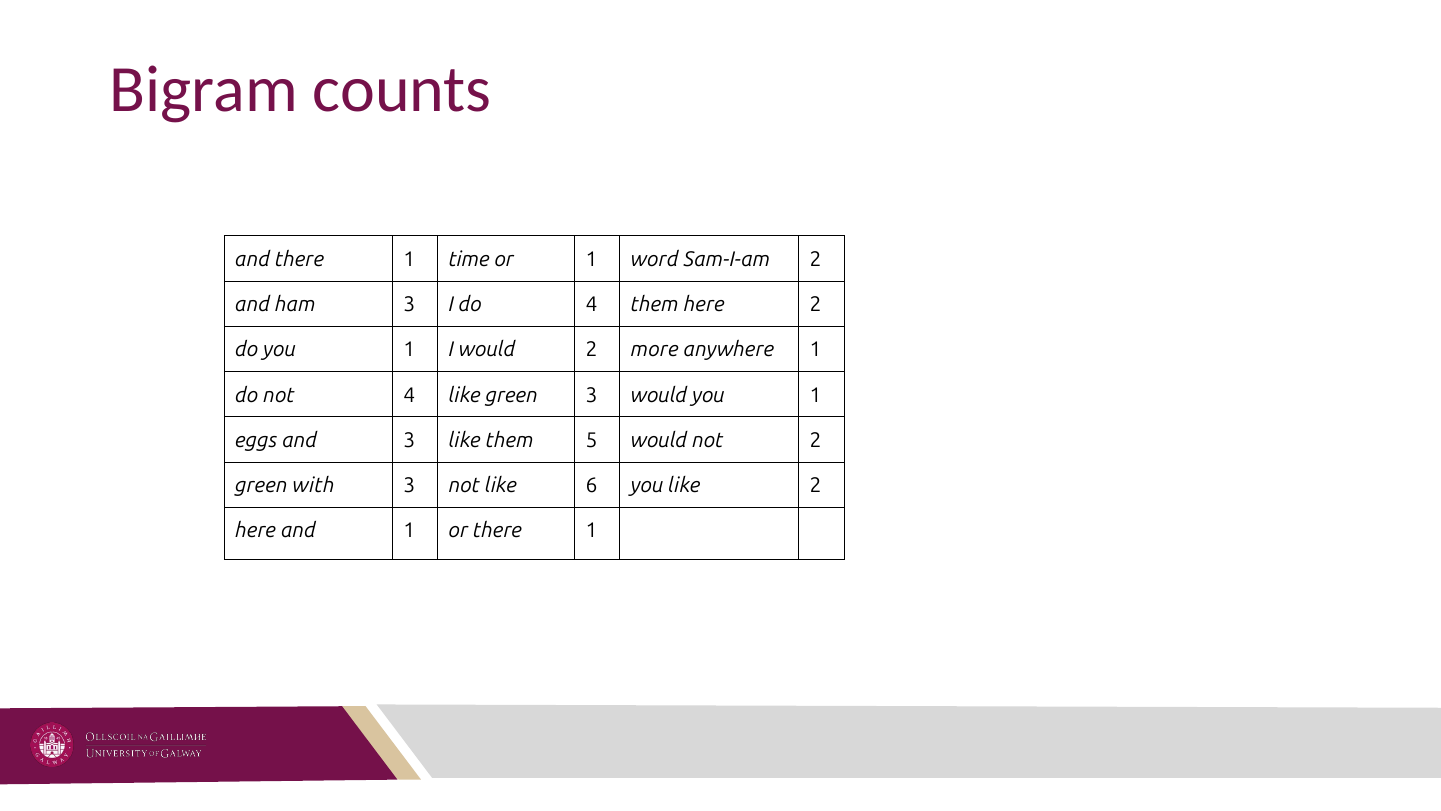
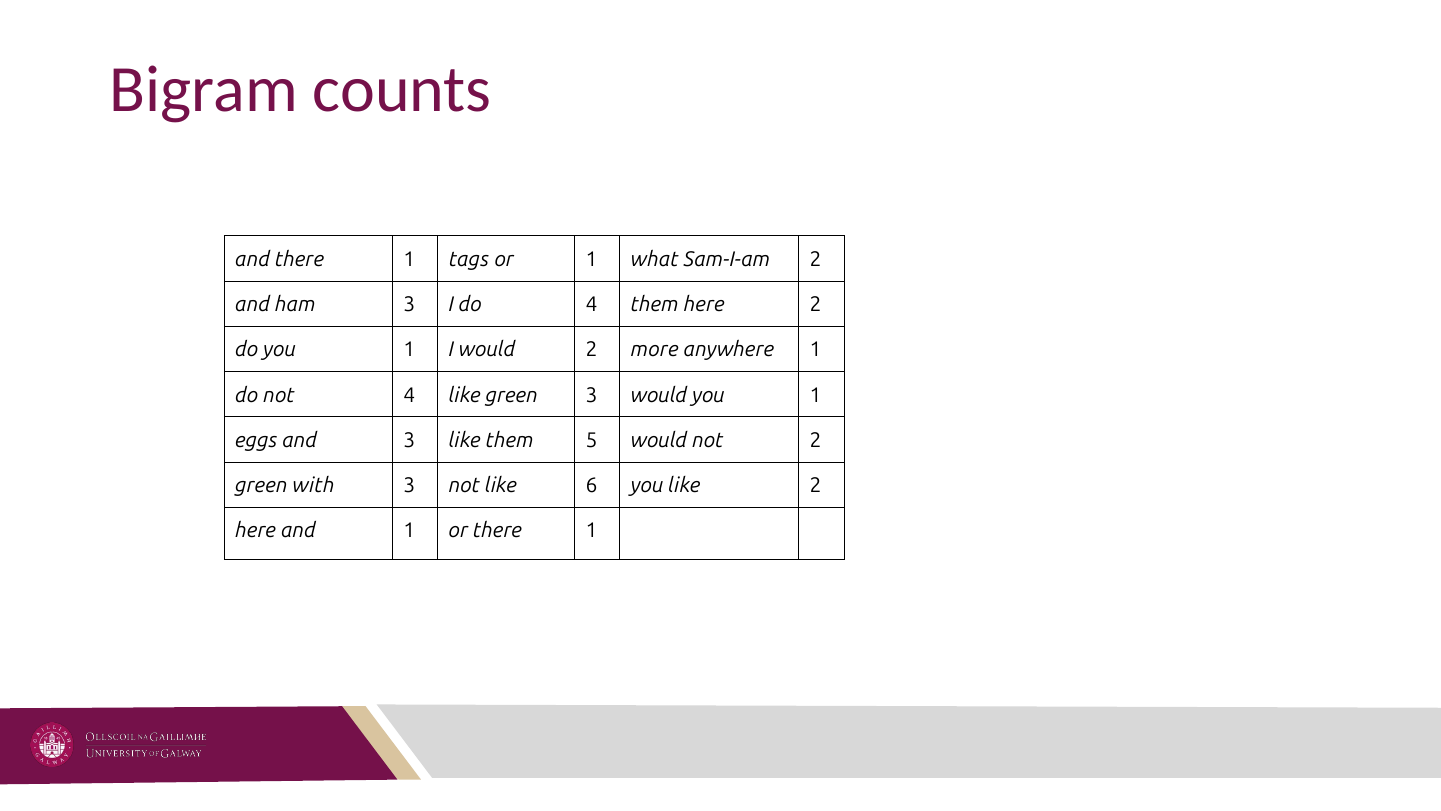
time: time -> tags
word: word -> what
